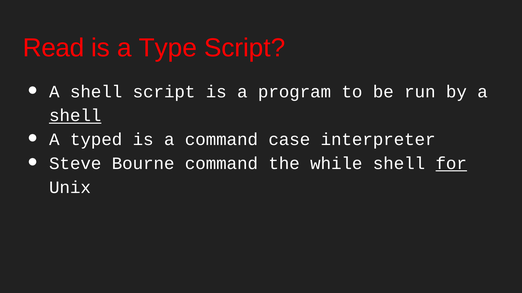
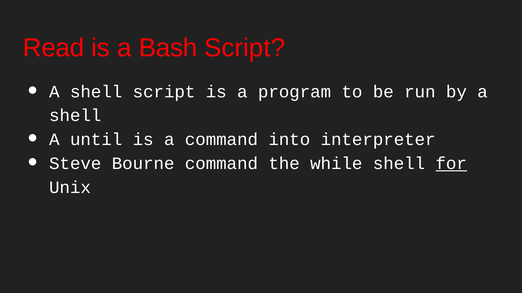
Type: Type -> Bash
shell at (75, 116) underline: present -> none
typed: typed -> until
case: case -> into
